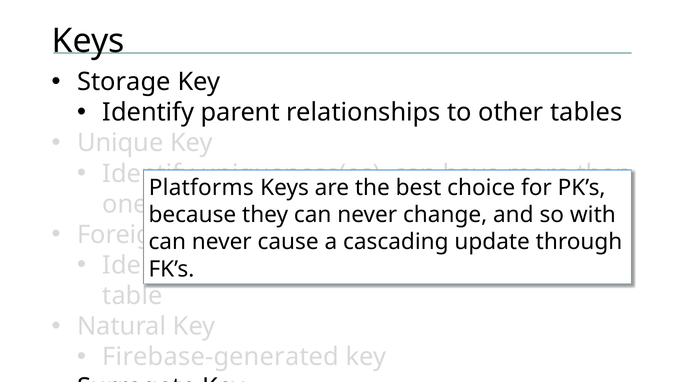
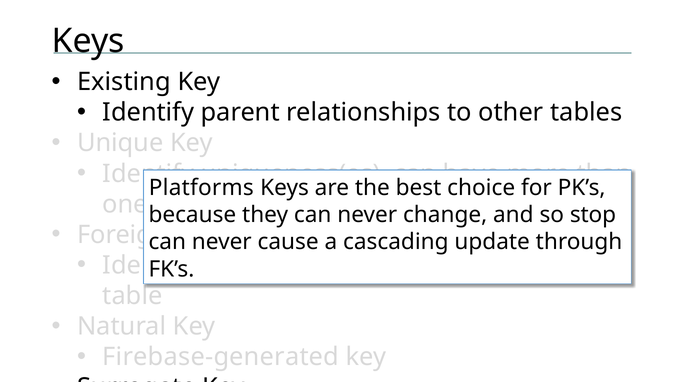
Storage: Storage -> Existing
with: with -> stop
